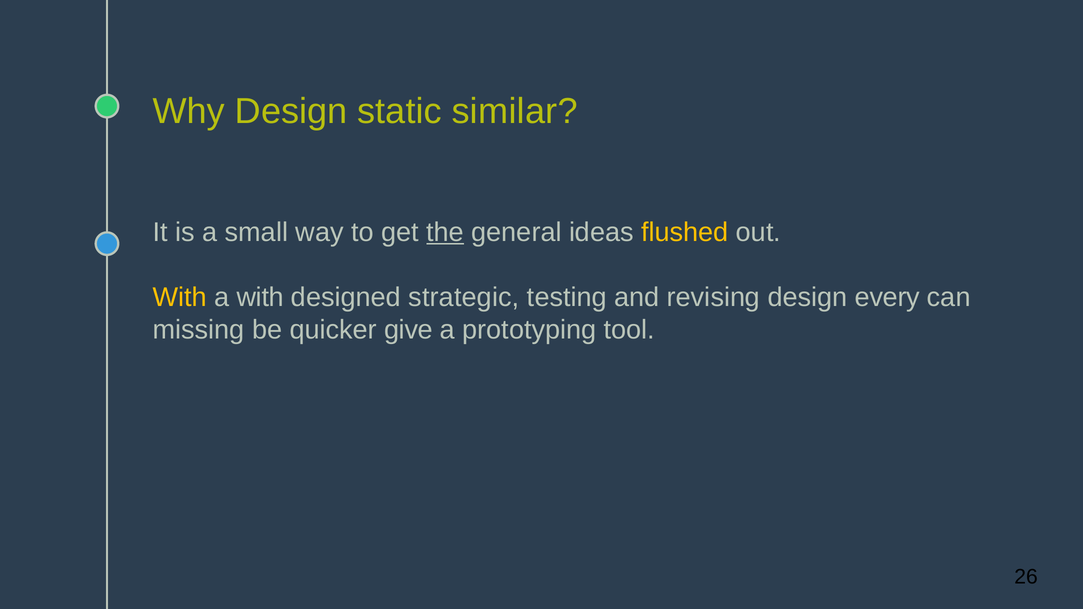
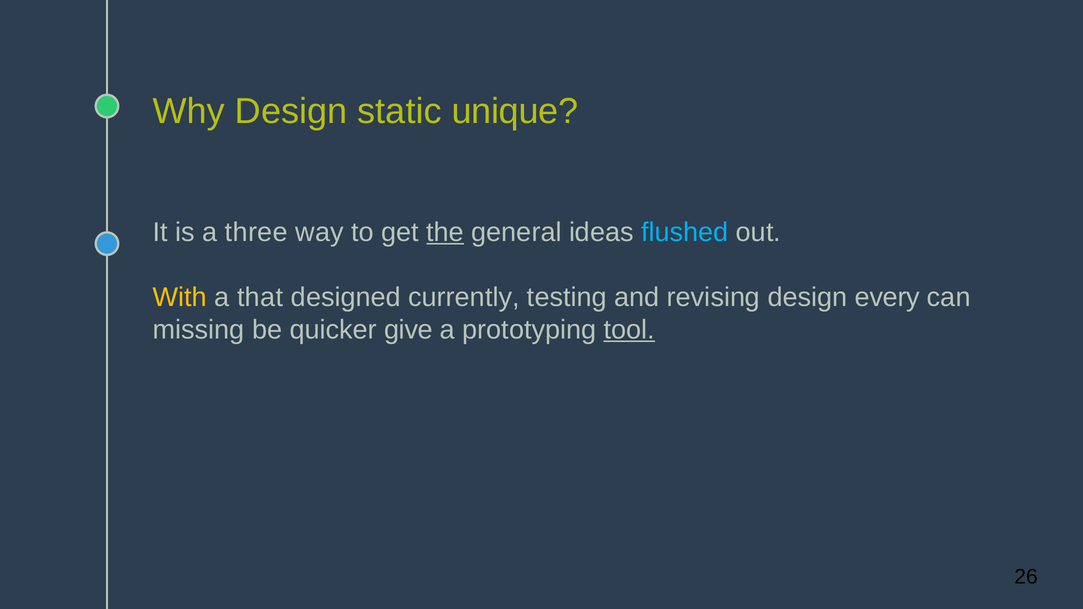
similar: similar -> unique
small: small -> three
flushed colour: yellow -> light blue
a with: with -> that
strategic: strategic -> currently
tool underline: none -> present
